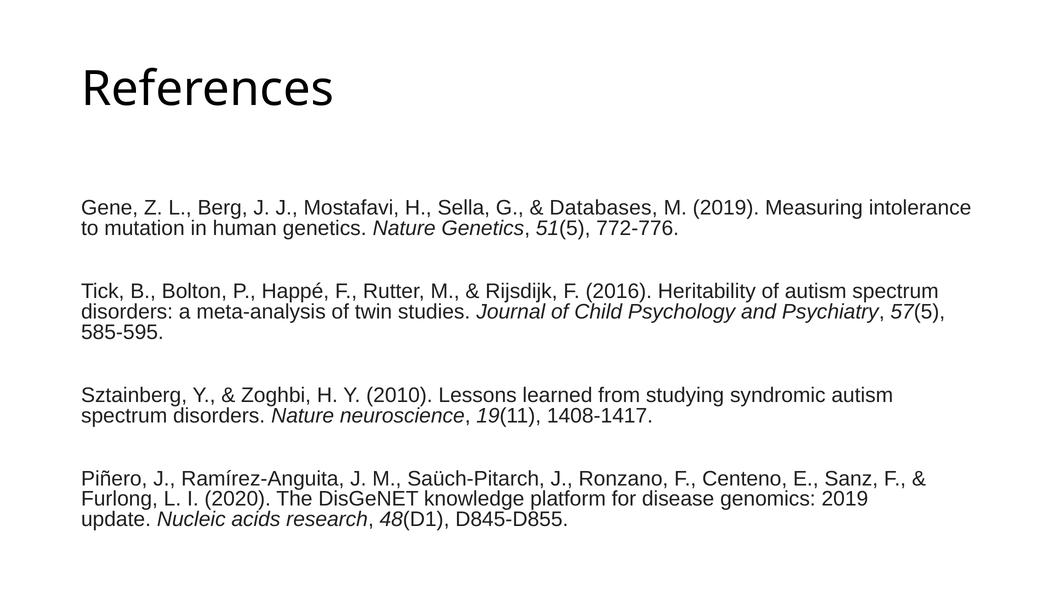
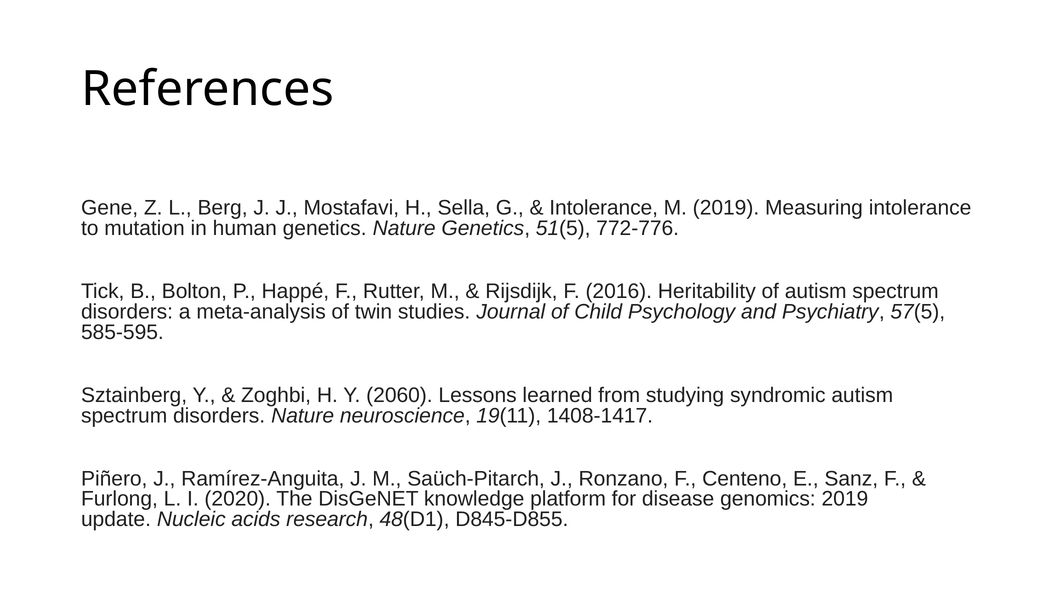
Databases at (604, 208): Databases -> Intolerance
2010: 2010 -> 2060
